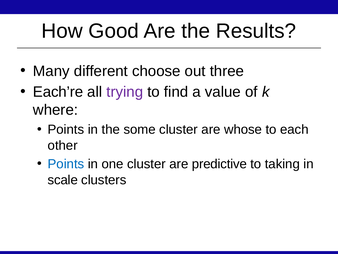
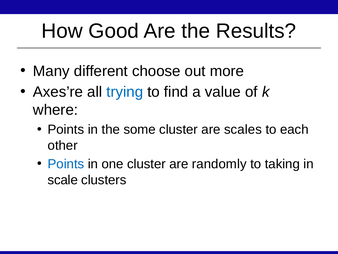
three: three -> more
Each’re: Each’re -> Axes’re
trying colour: purple -> blue
whose: whose -> scales
predictive: predictive -> randomly
